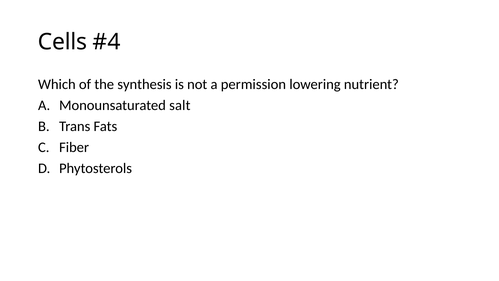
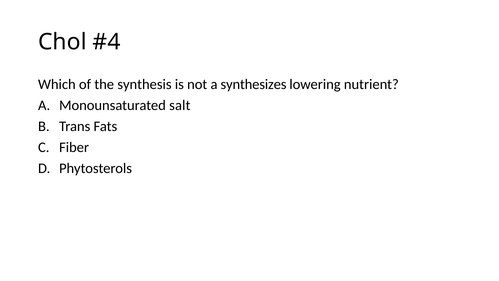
Cells: Cells -> Chol
permission: permission -> synthesizes
